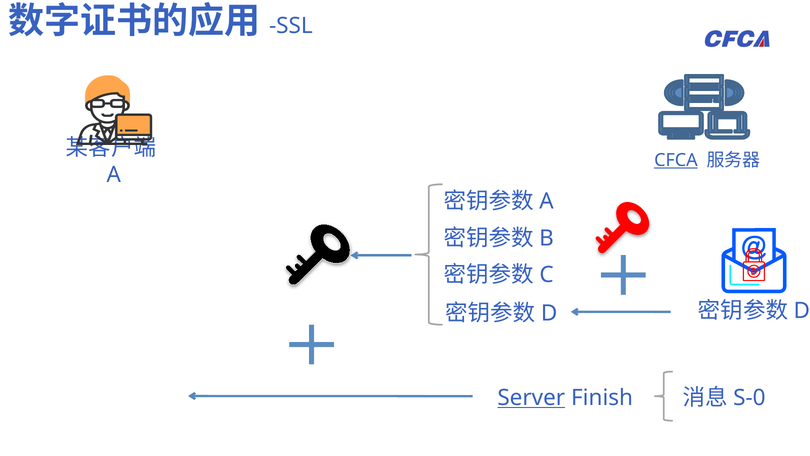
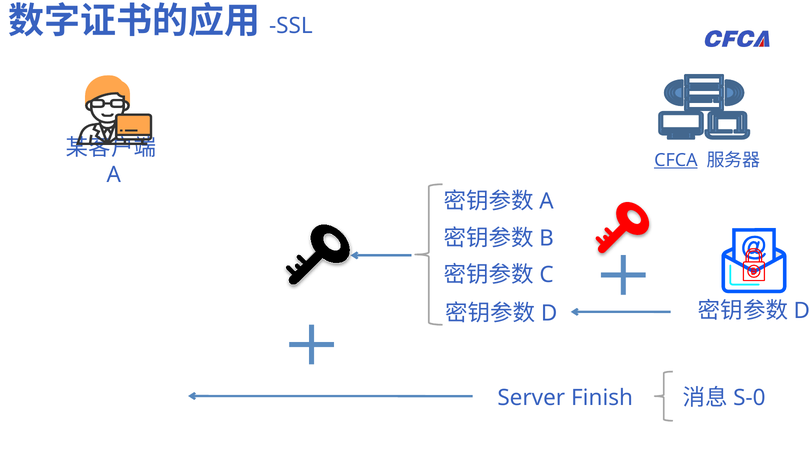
Server underline: present -> none
